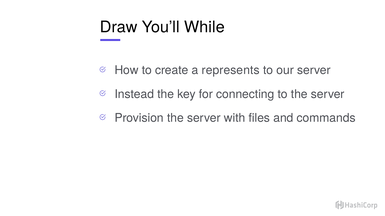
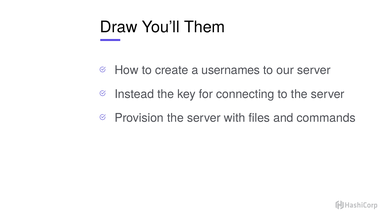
While: While -> Them
represents: represents -> usernames
